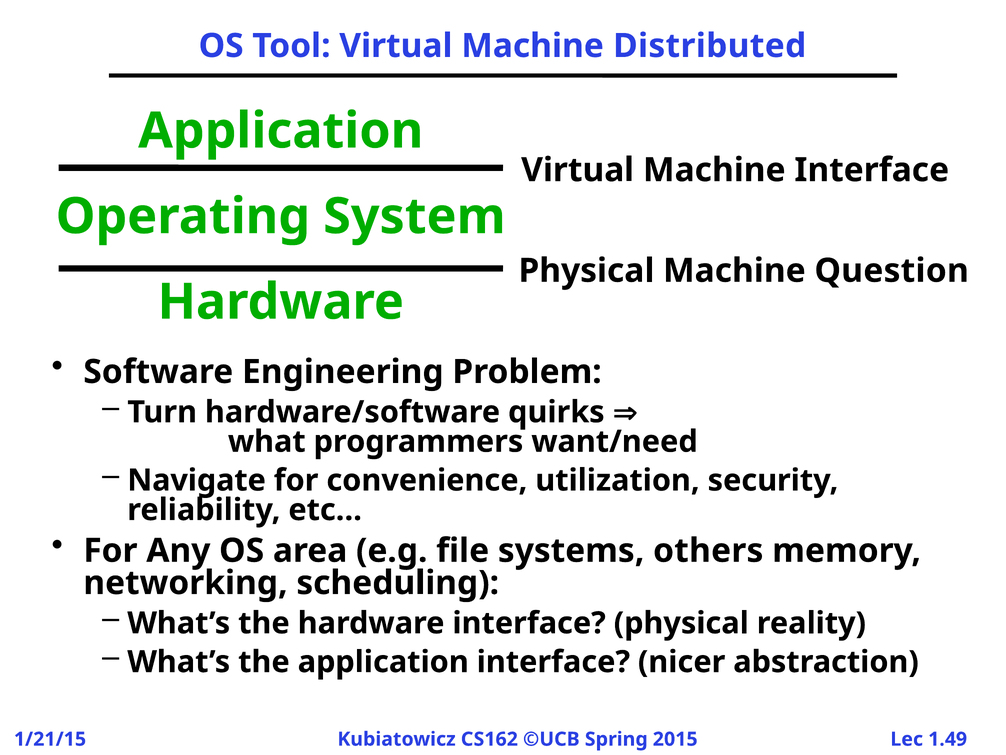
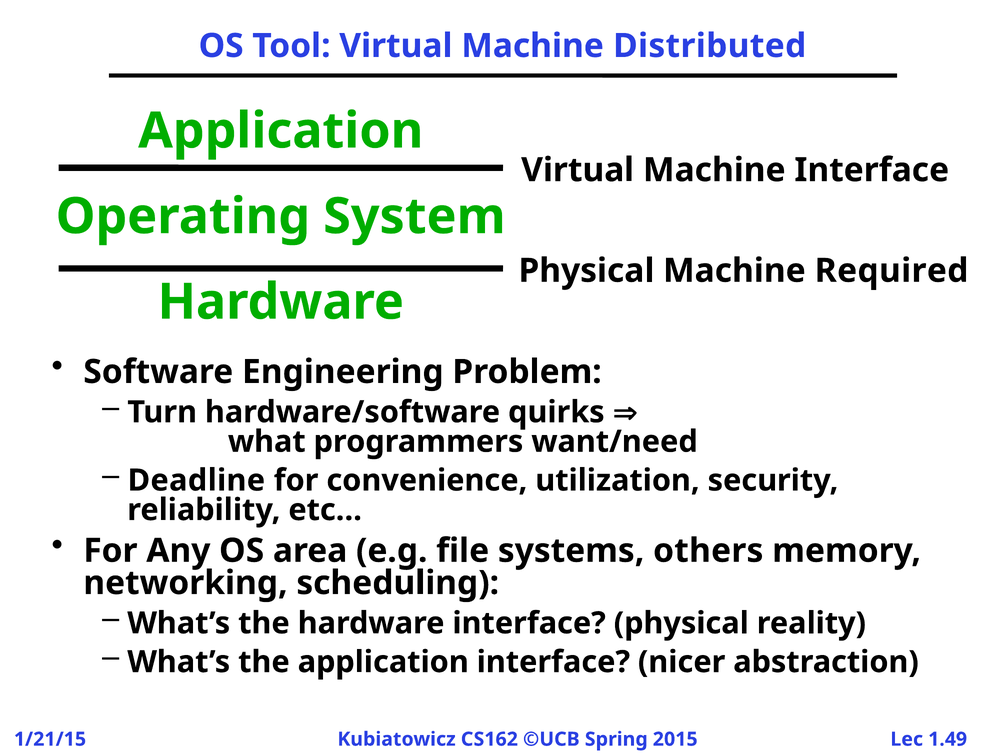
Question: Question -> Required
Navigate: Navigate -> Deadline
